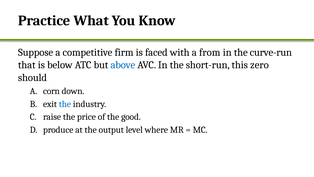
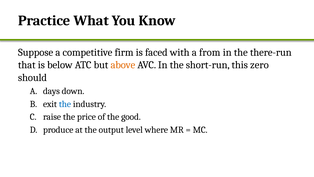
curve-run: curve-run -> there-run
above colour: blue -> orange
corn: corn -> days
